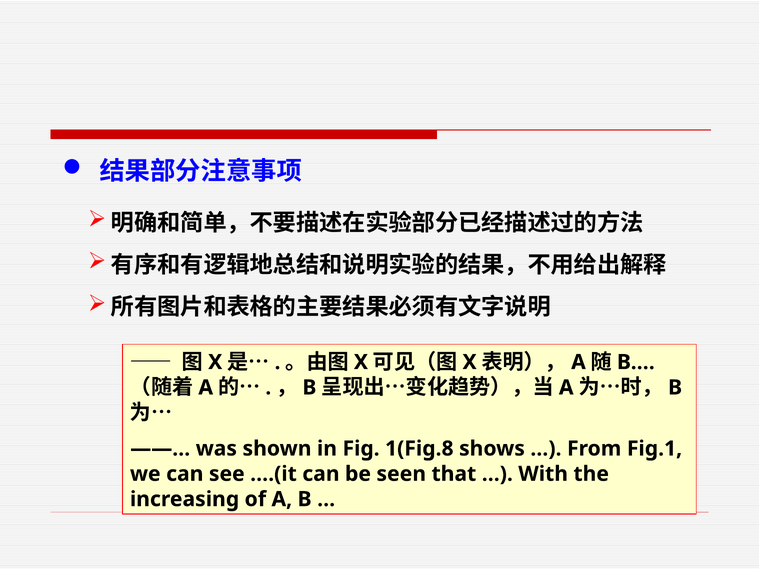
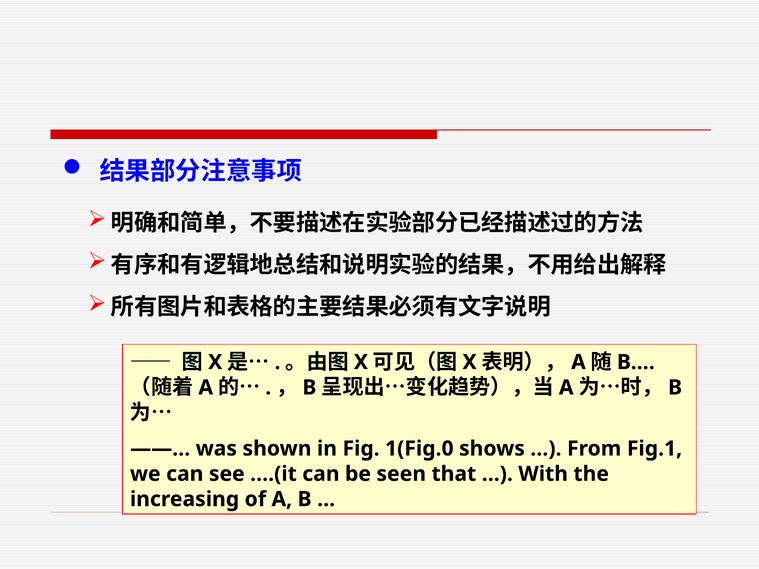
1(Fig.8: 1(Fig.8 -> 1(Fig.0
